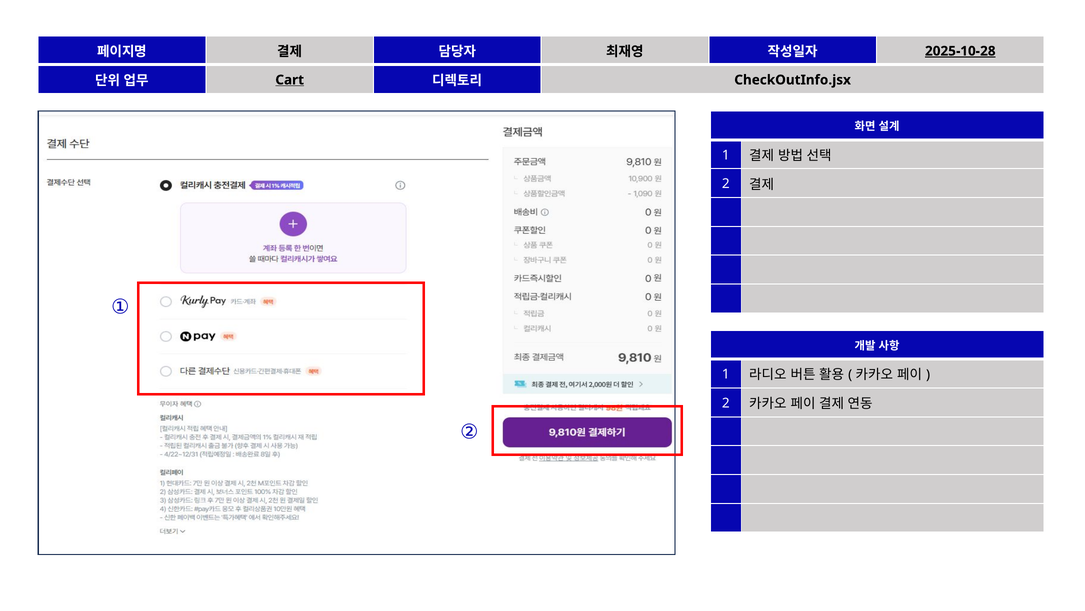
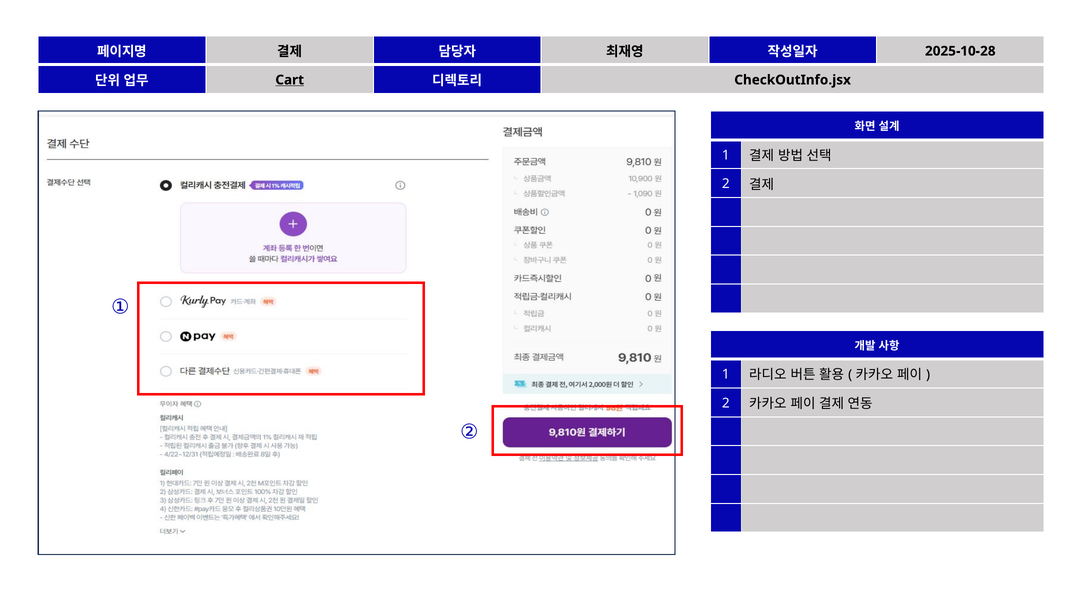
2025-10-28 underline: present -> none
